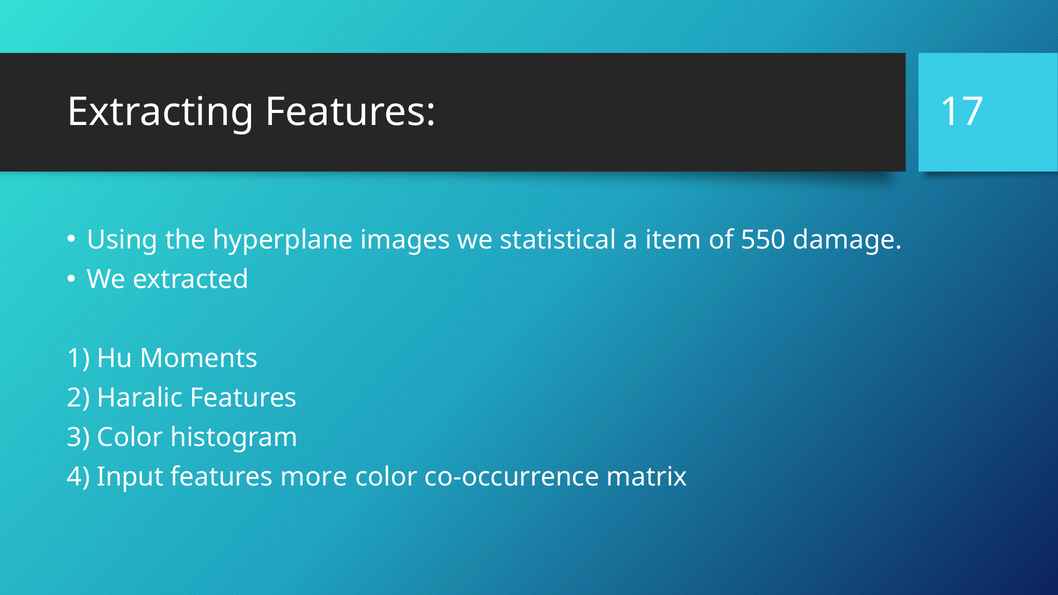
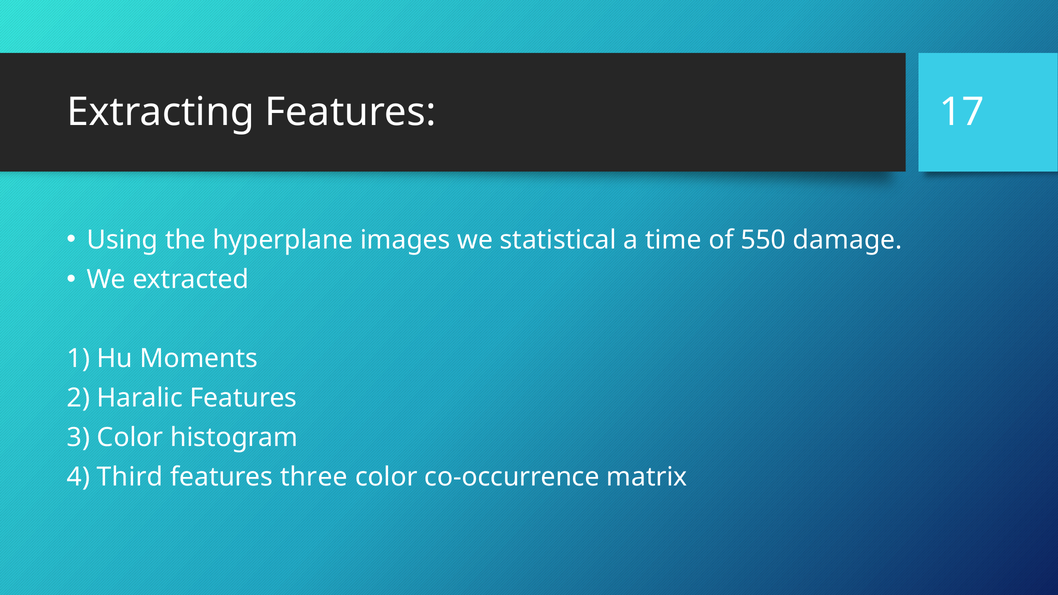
item: item -> time
Input: Input -> Third
more: more -> three
